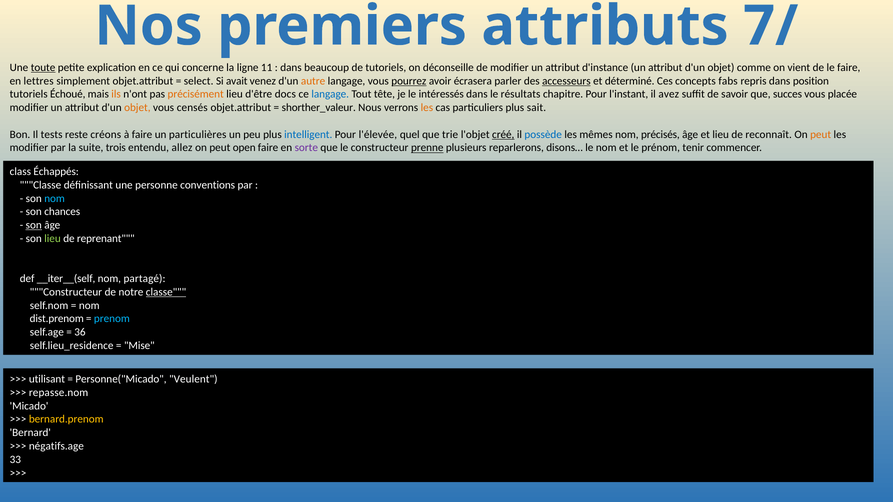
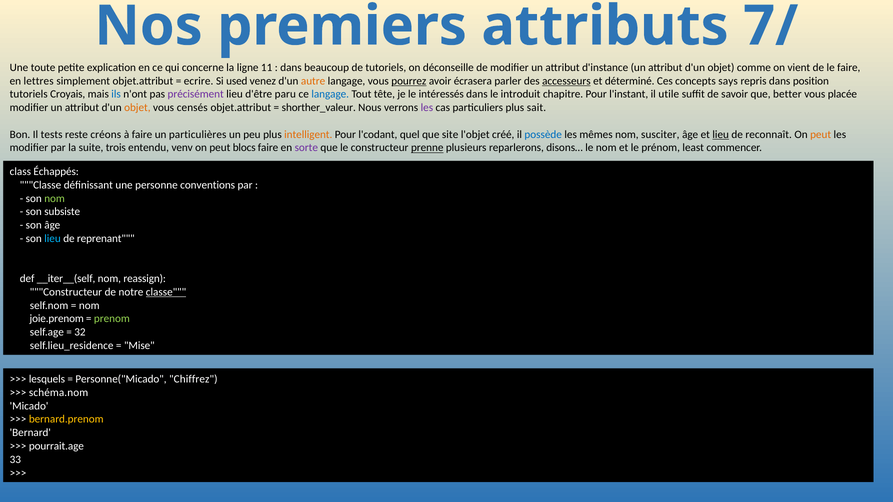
toute underline: present -> none
select: select -> ecrire
avait: avait -> used
fabs: fabs -> says
Échoué: Échoué -> Croyais
ils colour: orange -> blue
précisément colour: orange -> purple
docs: docs -> paru
résultats: résultats -> introduit
avez: avez -> utile
succes: succes -> better
les at (427, 108) colour: orange -> purple
intelligent colour: blue -> orange
l'élevée: l'élevée -> l'codant
trie: trie -> site
créé underline: present -> none
précisés: précisés -> susciter
lieu at (721, 135) underline: none -> present
allez: allez -> venv
open: open -> blocs
tenir: tenir -> least
nom at (55, 198) colour: light blue -> light green
chances: chances -> subsiste
son at (34, 225) underline: present -> none
lieu at (53, 239) colour: light green -> light blue
partagé: partagé -> reassign
dist.prenom: dist.prenom -> joie.prenom
prenom colour: light blue -> light green
36: 36 -> 32
utilisant: utilisant -> lesquels
Veulent: Veulent -> Chiffrez
repasse.nom: repasse.nom -> schéma.nom
négatifs.age: négatifs.age -> pourrait.age
